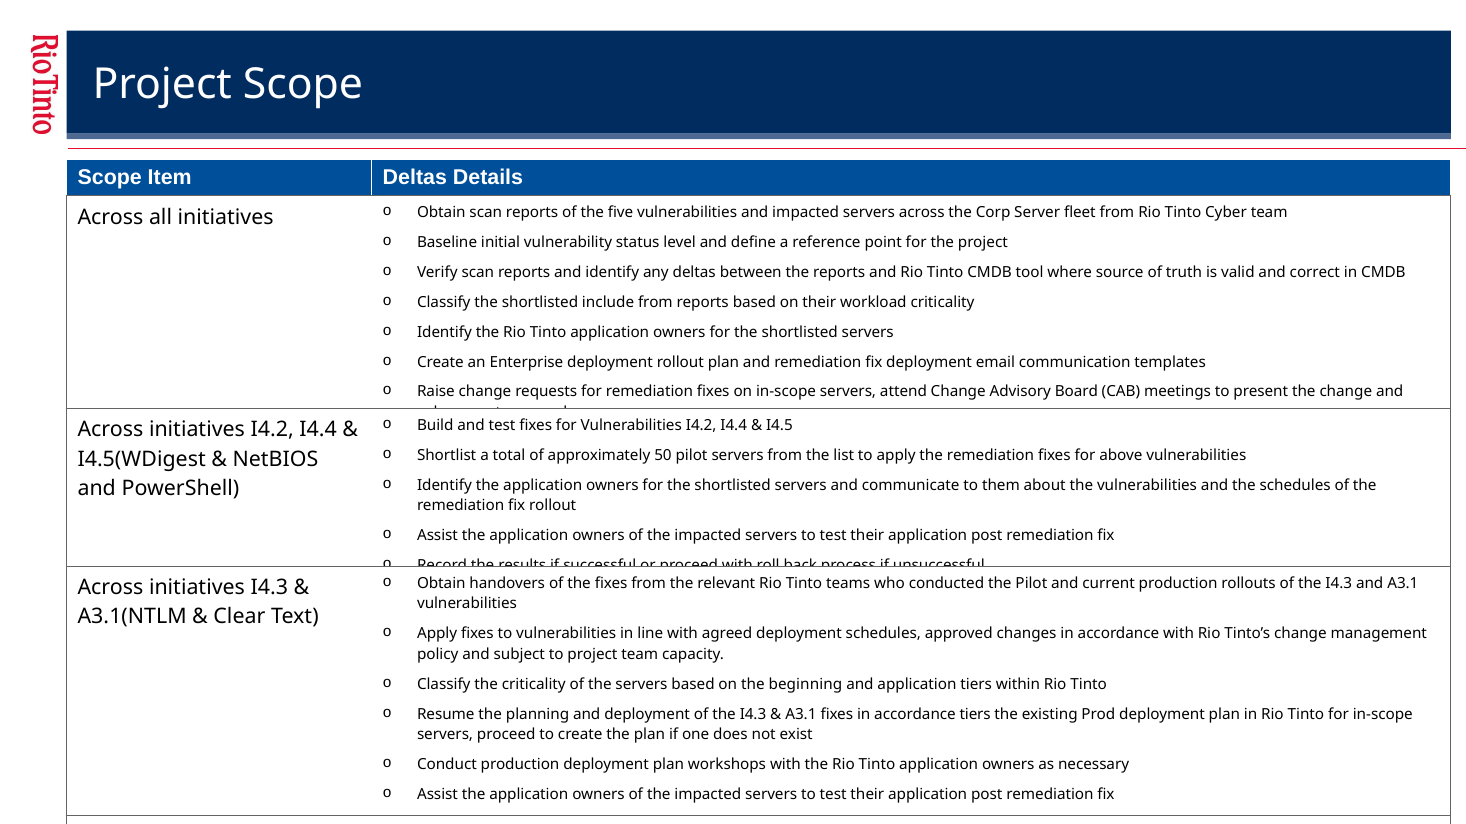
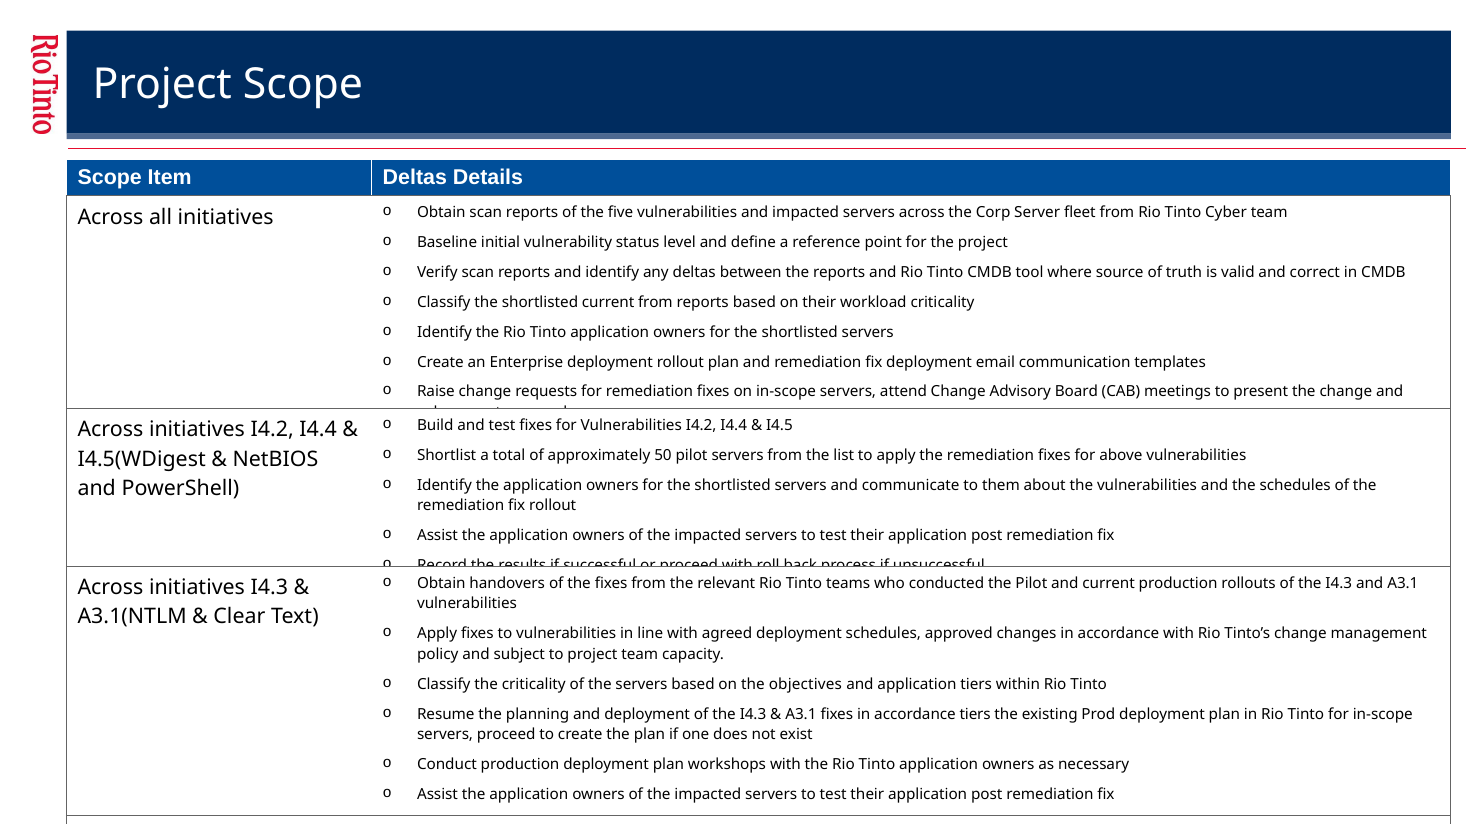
shortlisted include: include -> current
beginning: beginning -> objectives
